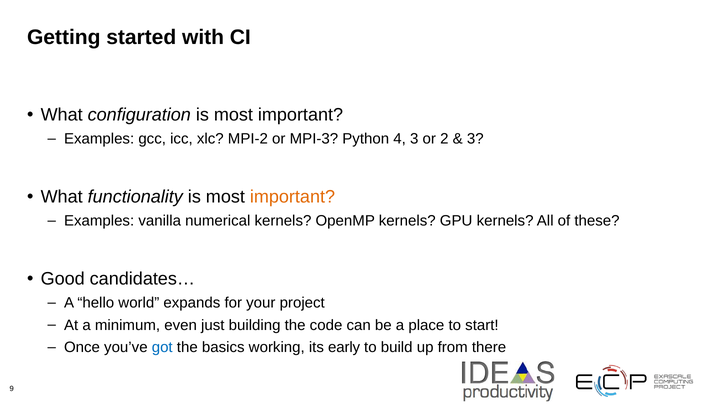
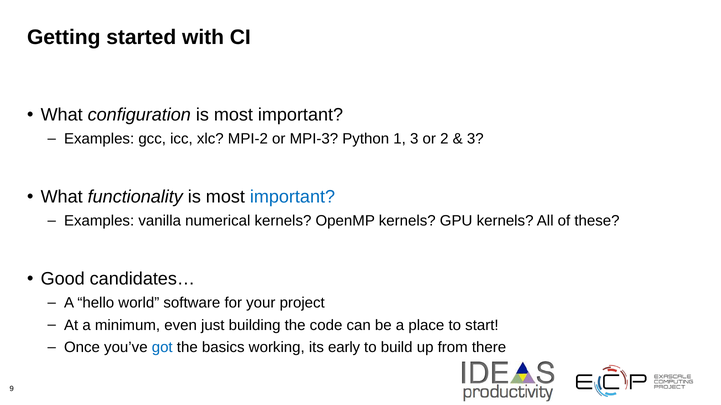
4: 4 -> 1
important at (292, 197) colour: orange -> blue
expands: expands -> software
